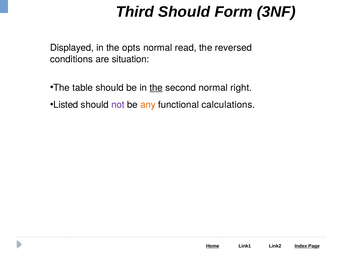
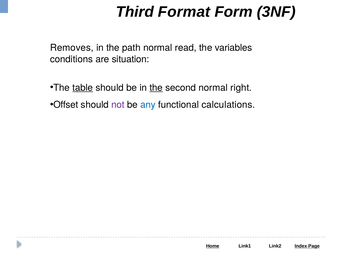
Third Should: Should -> Format
Displayed: Displayed -> Removes
opts: opts -> path
reversed: reversed -> variables
table underline: none -> present
Listed: Listed -> Offset
any colour: orange -> blue
